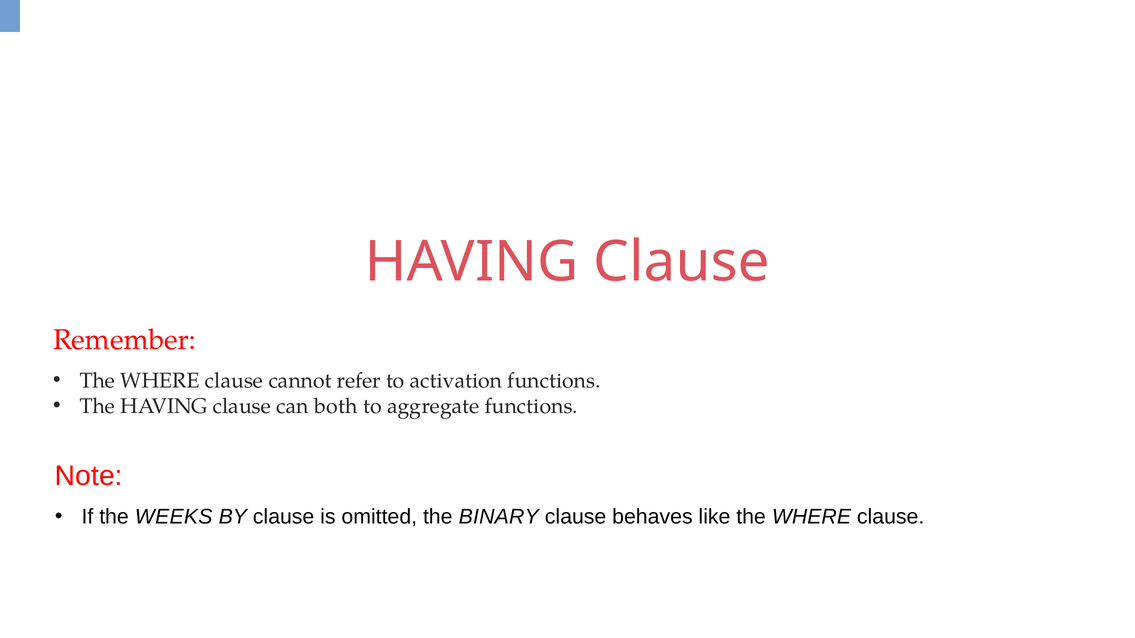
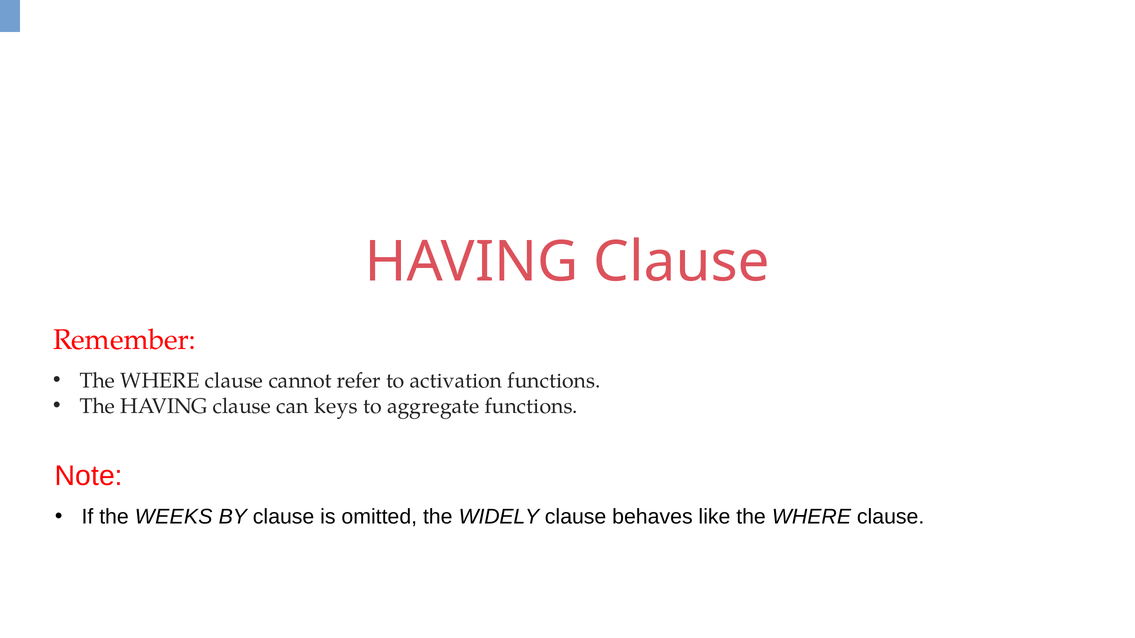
both: both -> keys
BINARY: BINARY -> WIDELY
